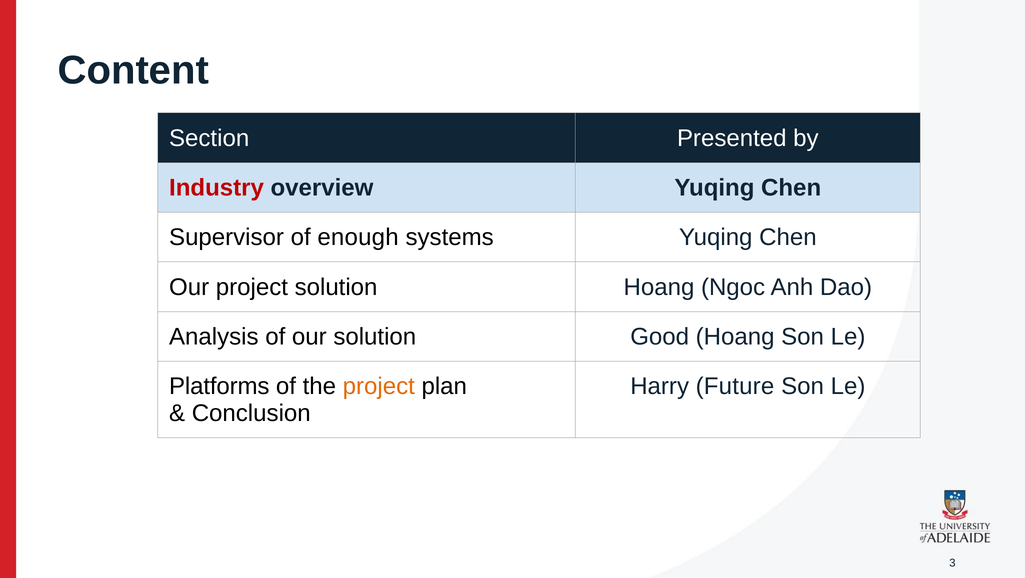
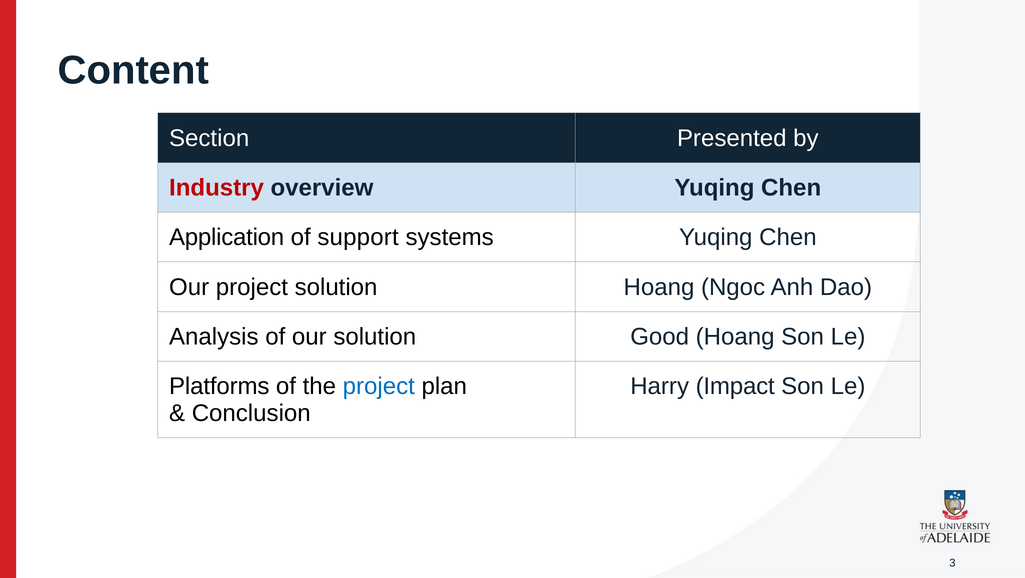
Supervisor: Supervisor -> Application
enough: enough -> support
project at (379, 386) colour: orange -> blue
Future: Future -> Impact
